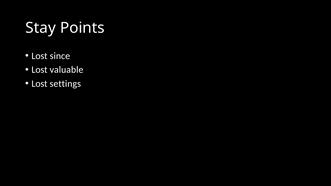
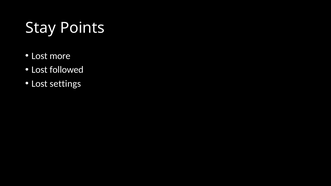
since: since -> more
valuable: valuable -> followed
